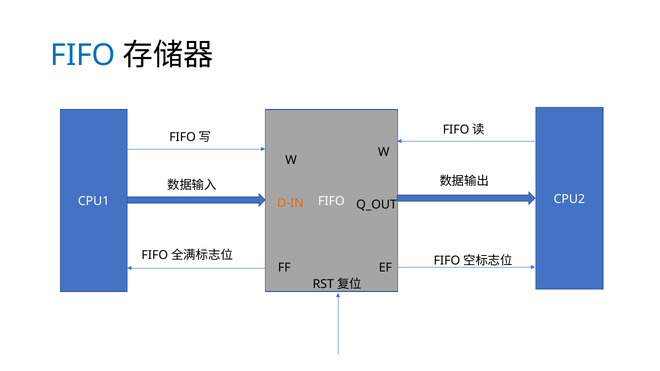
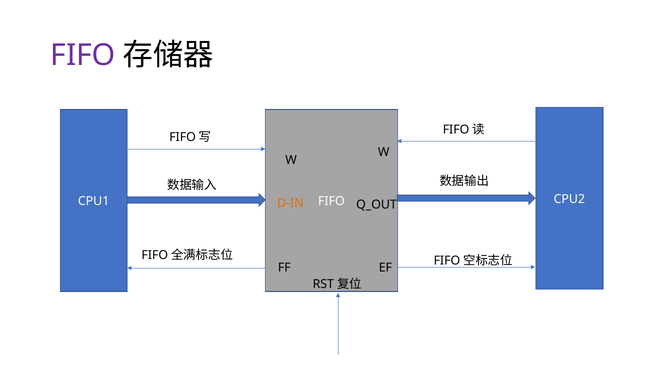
FIFO at (83, 55) colour: blue -> purple
